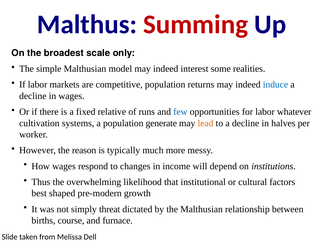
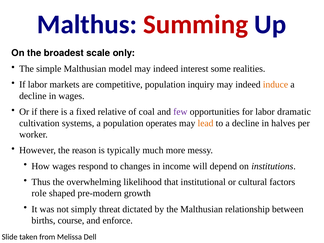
returns: returns -> inquiry
induce colour: blue -> orange
runs: runs -> coal
few colour: blue -> purple
whatever: whatever -> dramatic
generate: generate -> operates
best: best -> role
furnace: furnace -> enforce
